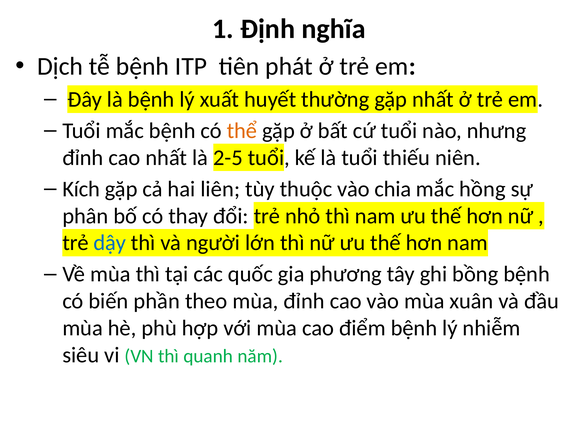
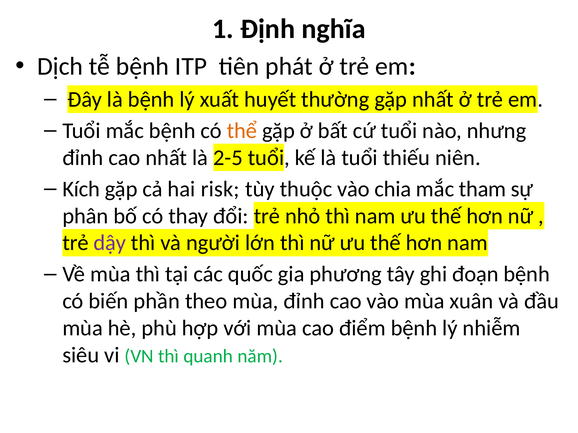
liên: liên -> risk
hồng: hồng -> tham
dậy colour: blue -> purple
bồng: bồng -> đoạn
